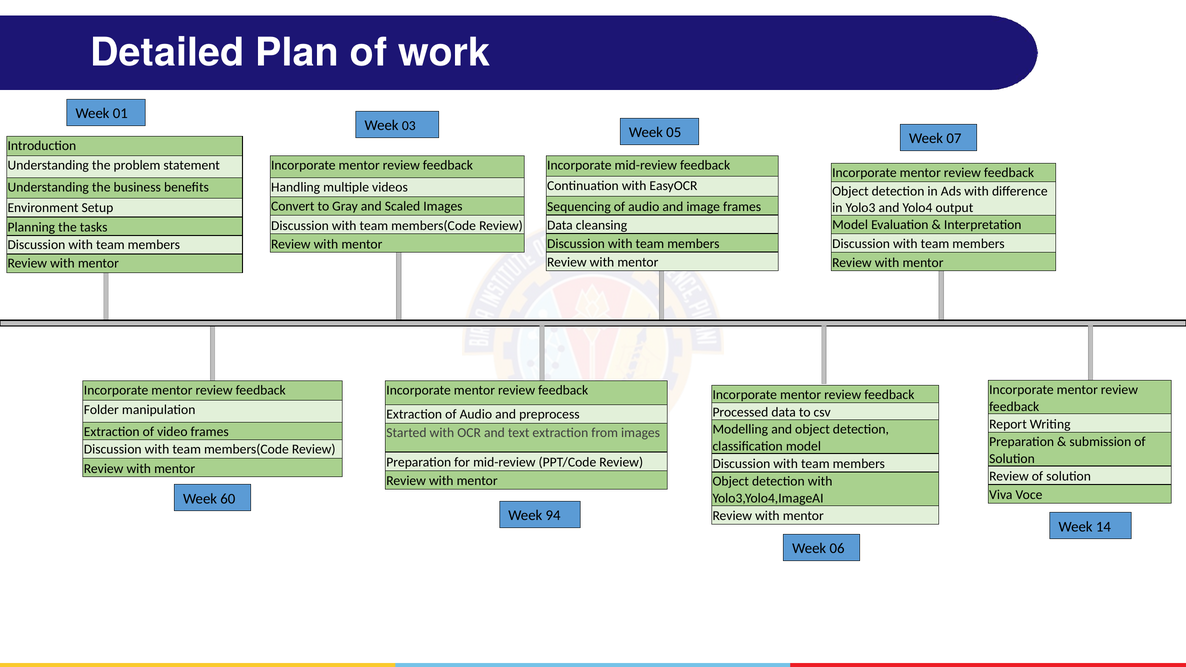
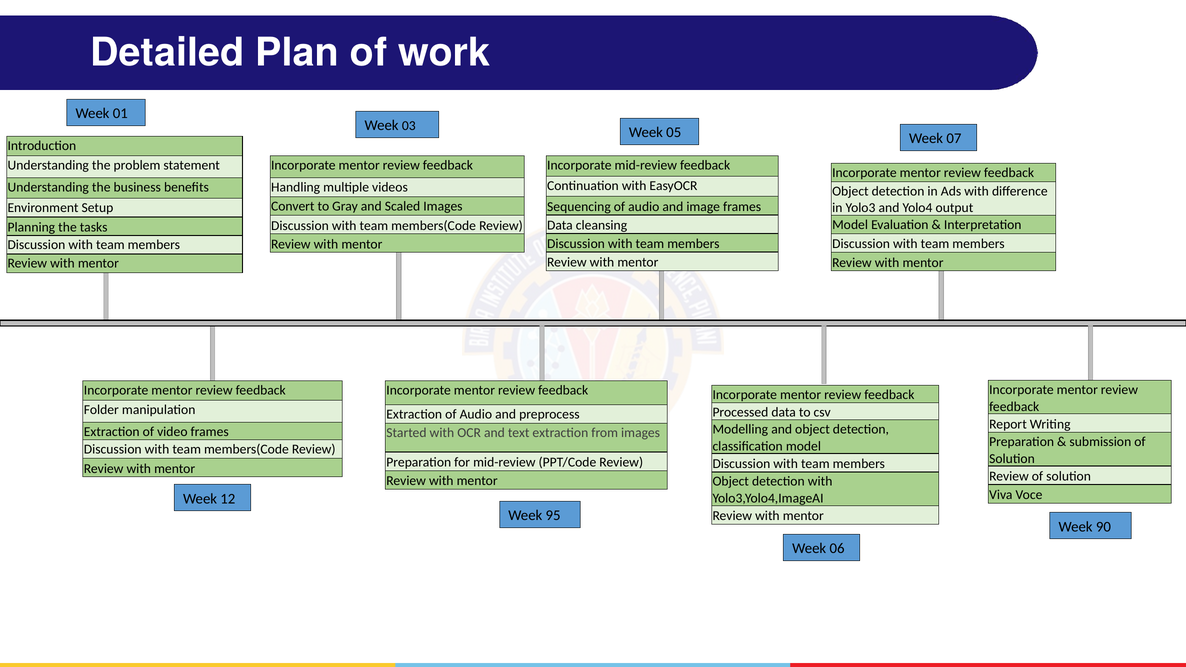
60: 60 -> 12
94: 94 -> 95
14: 14 -> 90
